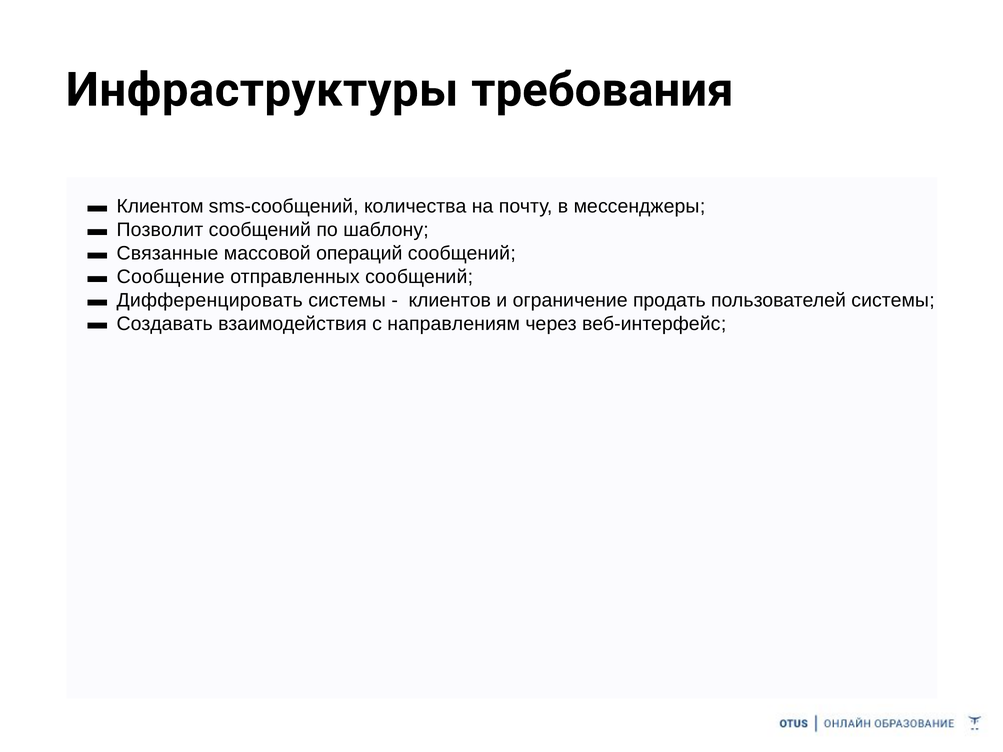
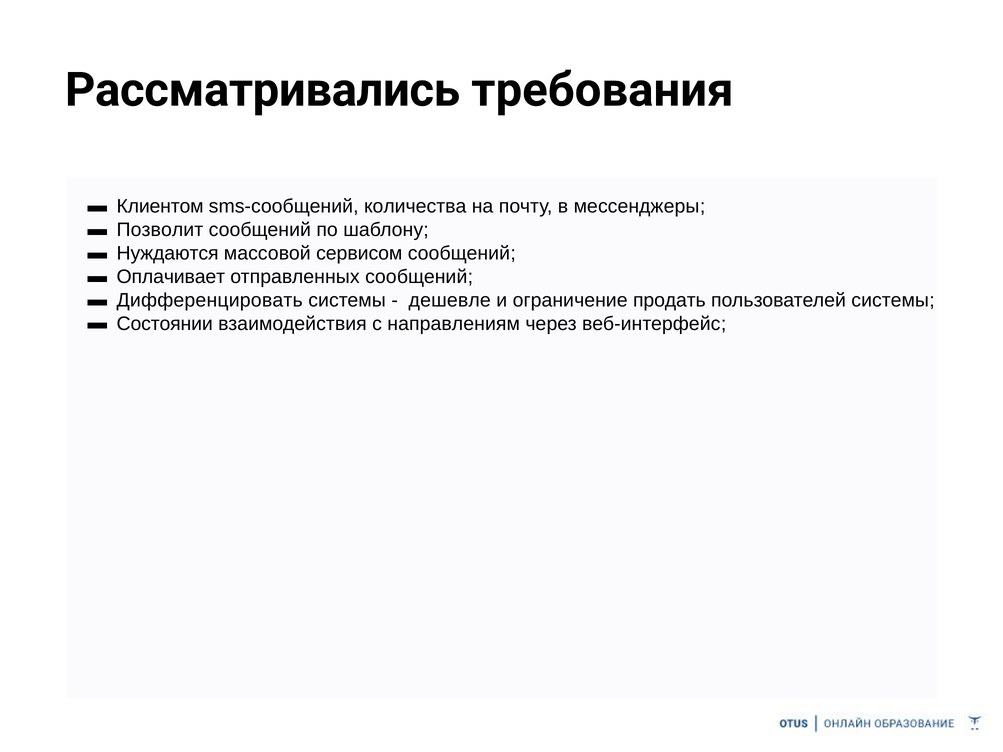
Инфраструктуры: Инфраструктуры -> Рассматривались
Связанные: Связанные -> Нуждаются
операций: операций -> сервисом
Сообщение: Сообщение -> Оплачивает
клиентов: клиентов -> дешевле
Создавать: Создавать -> Состоянии
